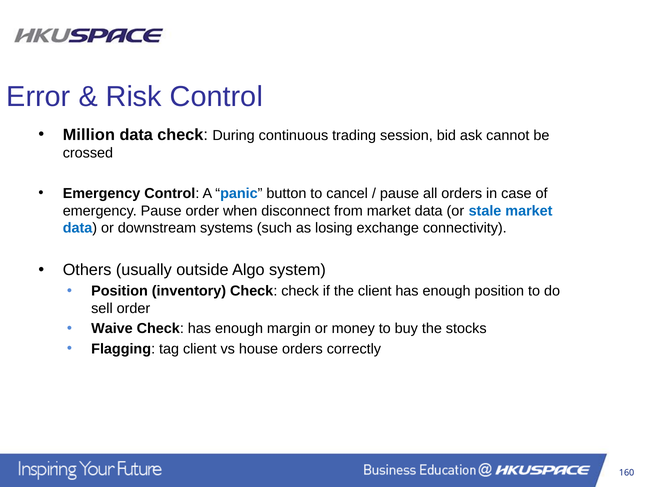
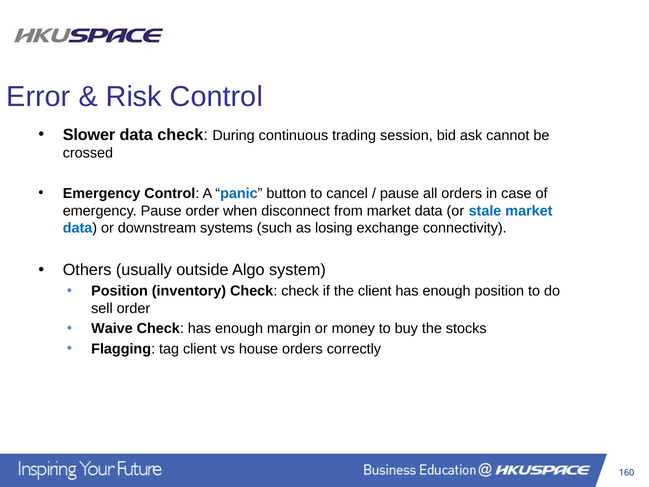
Million: Million -> Slower
